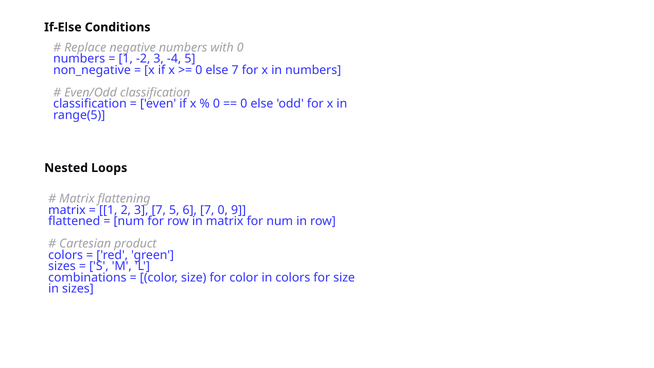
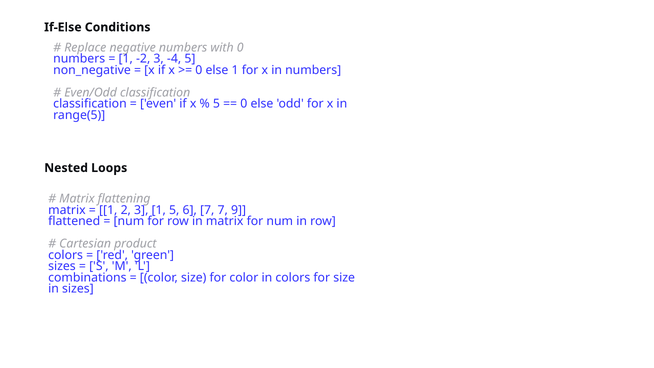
else 7: 7 -> 1
0 at (216, 104): 0 -> 5
3 7: 7 -> 1
7 0: 0 -> 7
